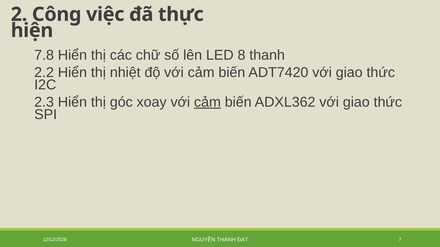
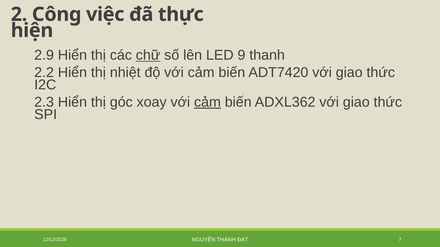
7.8: 7.8 -> 2.9
chữ underline: none -> present
8: 8 -> 9
